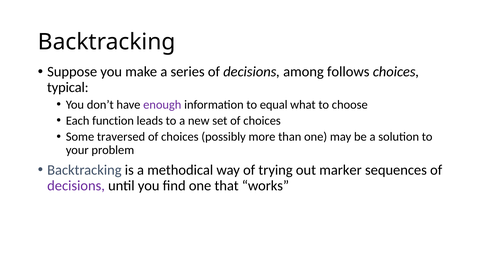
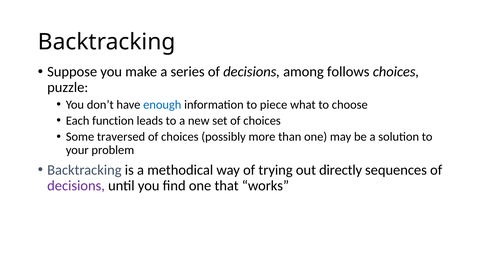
typical: typical -> puzzle
enough colour: purple -> blue
equal: equal -> piece
marker: marker -> directly
